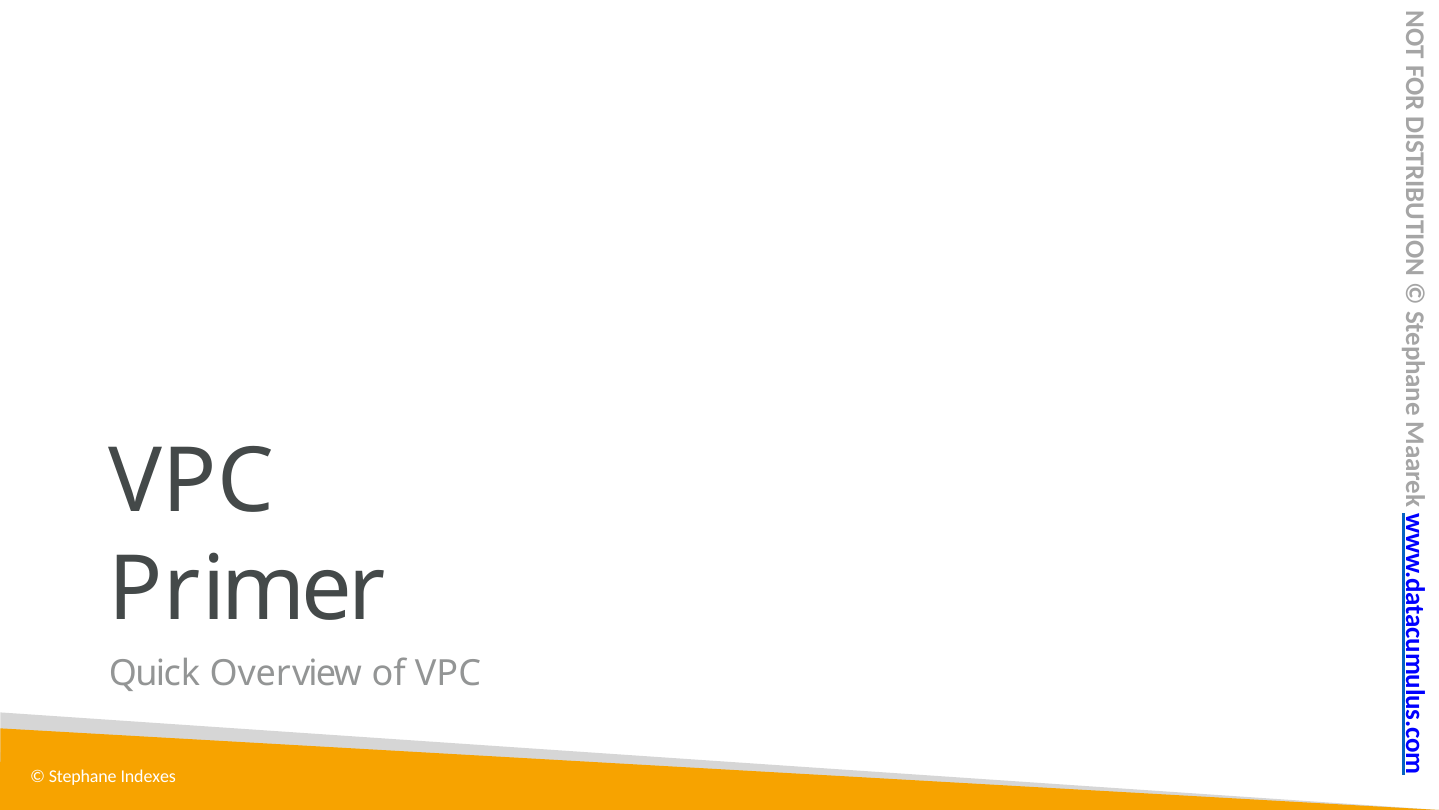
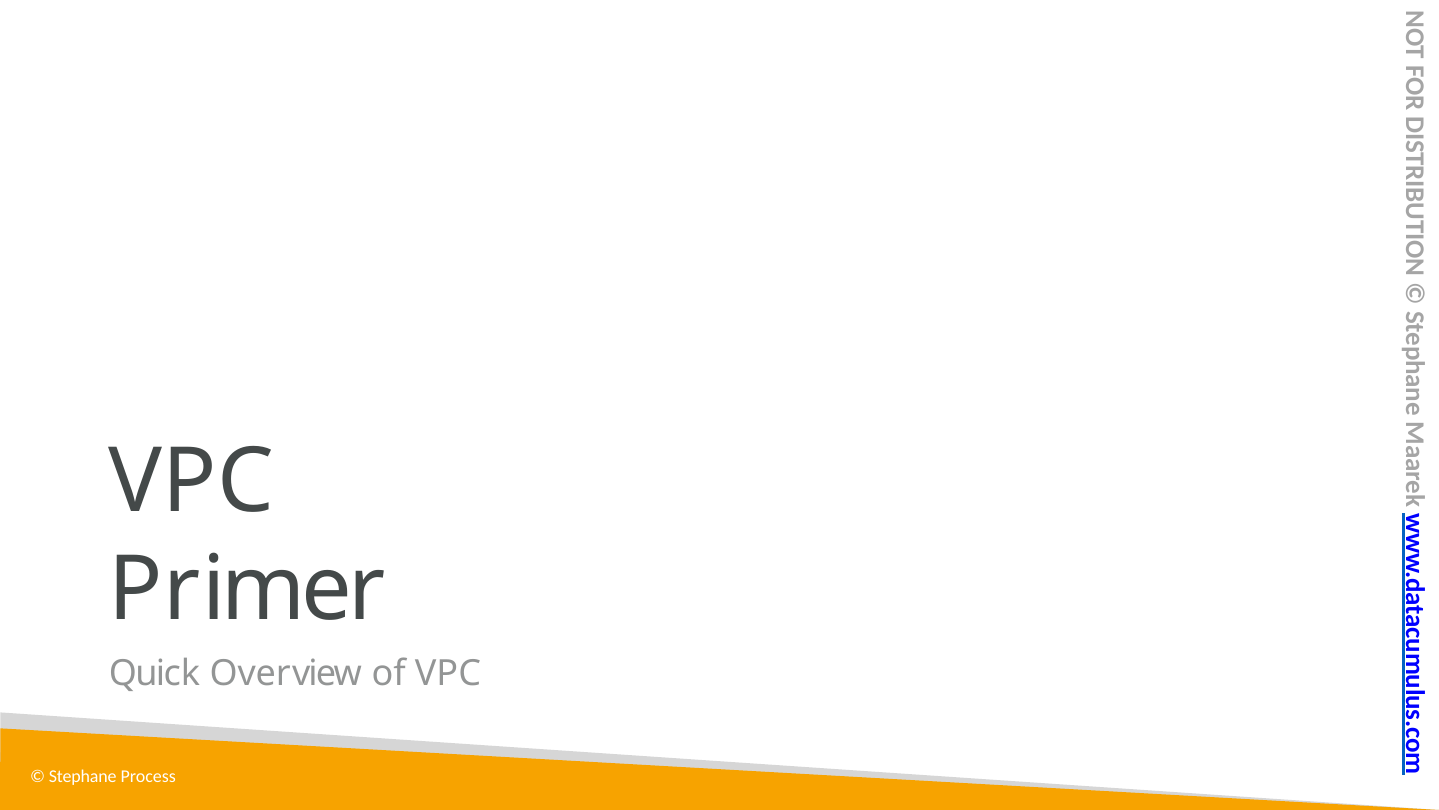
Indexes: Indexes -> Process
